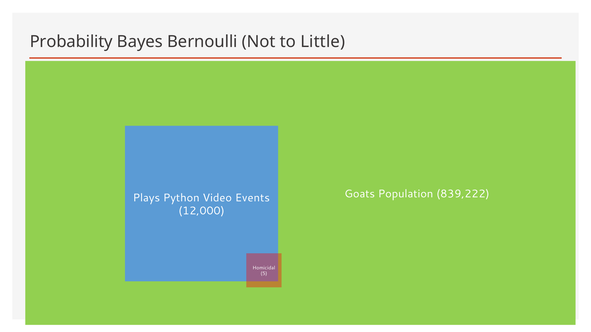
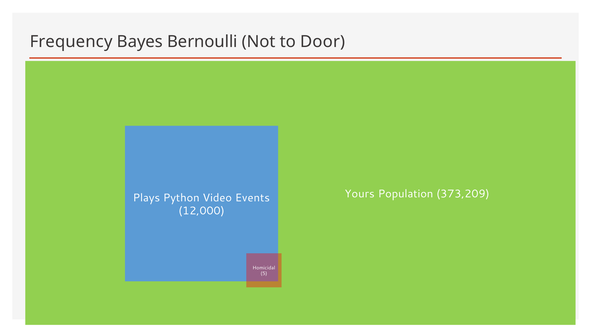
Probability: Probability -> Frequency
Little: Little -> Door
Goats: Goats -> Yours
839,222: 839,222 -> 373,209
